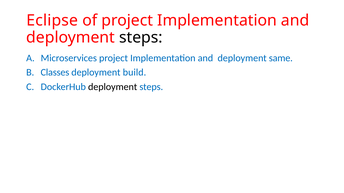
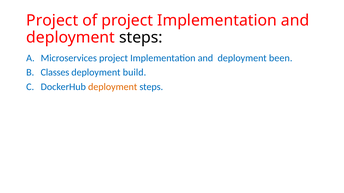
Eclipse at (52, 20): Eclipse -> Project
same: same -> been
deployment at (113, 87) colour: black -> orange
